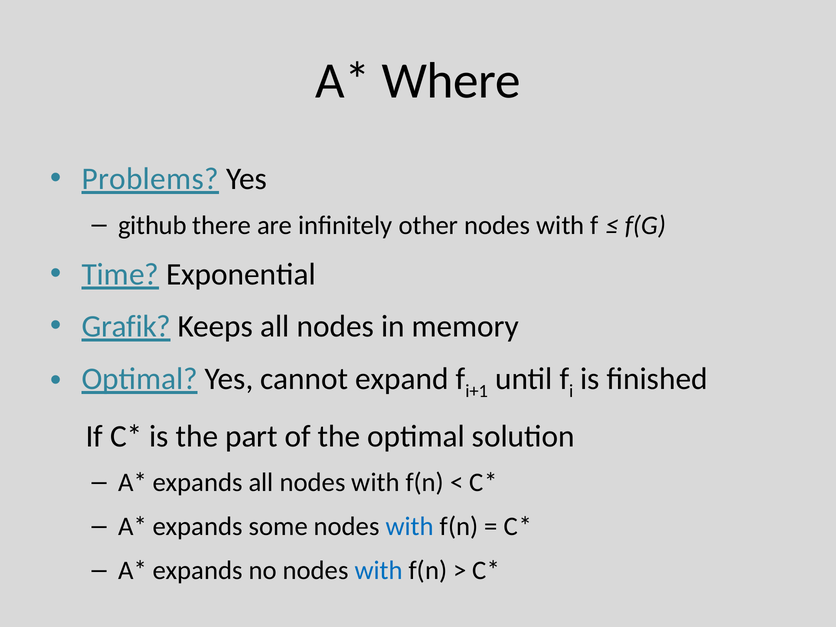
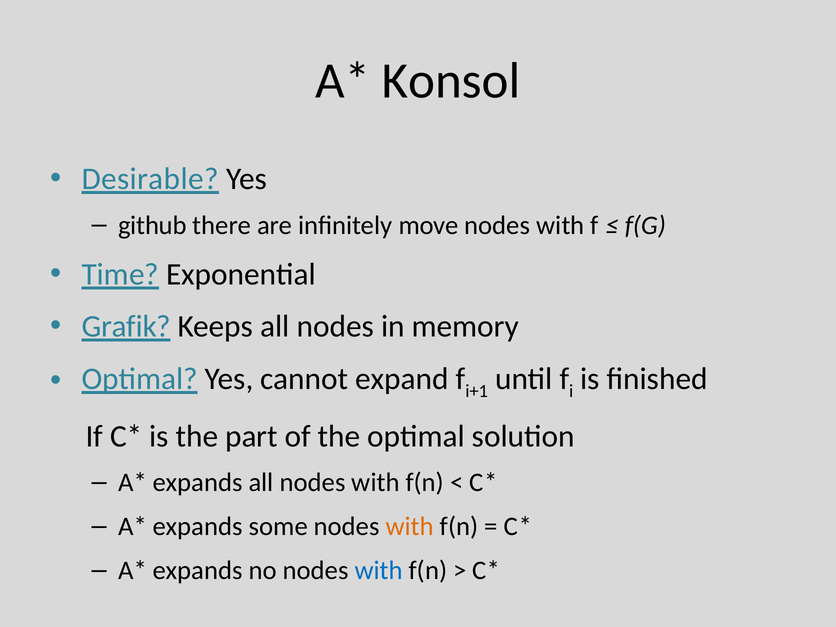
Where: Where -> Konsol
Problems: Problems -> Desirable
other: other -> move
with at (410, 527) colour: blue -> orange
